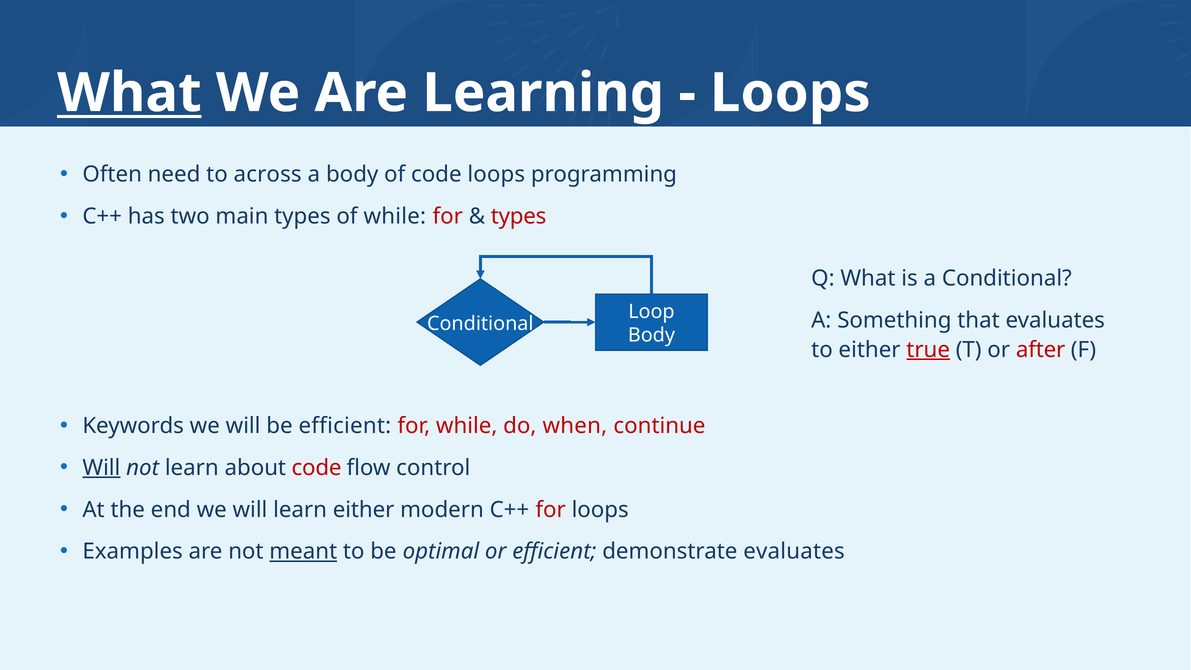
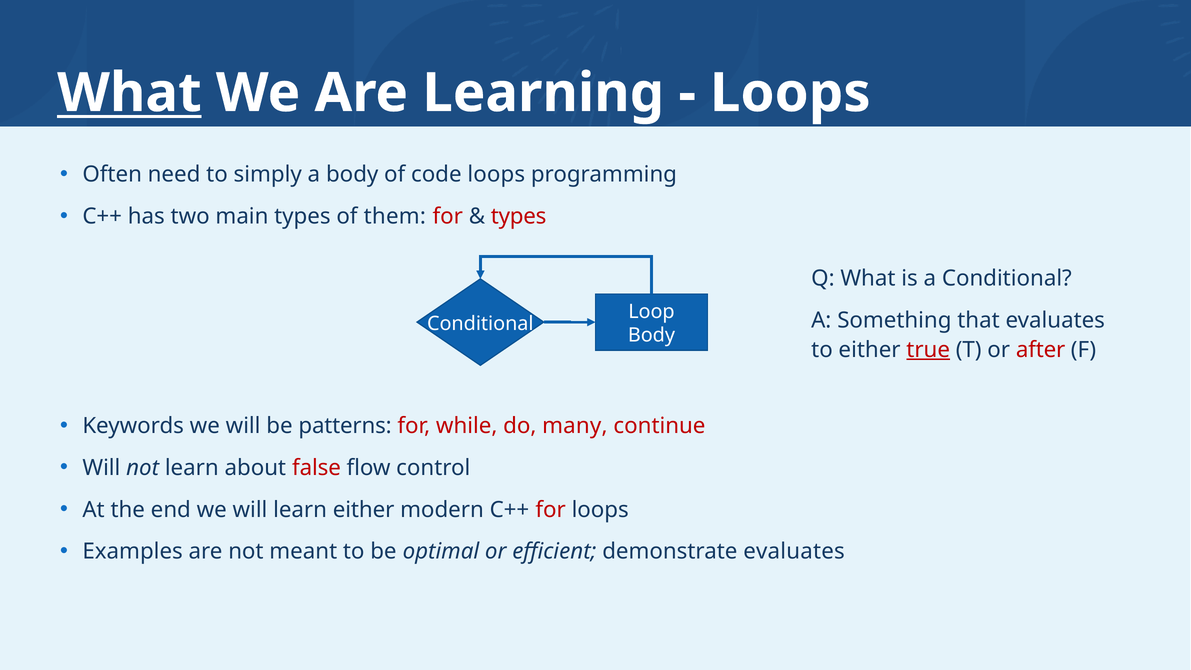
across: across -> simply
of while: while -> them
be efficient: efficient -> patterns
when: when -> many
Will at (101, 468) underline: present -> none
about code: code -> false
meant underline: present -> none
